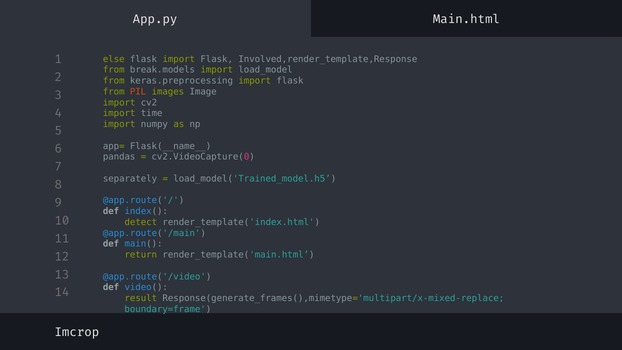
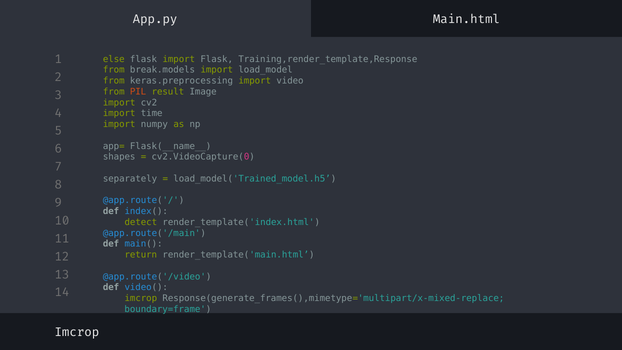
Involved,render_template,Response: Involved,render_template,Response -> Training,render_template,Response
keras.preprocessing import flask: flask -> video
images: images -> result
pandas: pandas -> shapes
result at (141, 298): result -> imcrop
